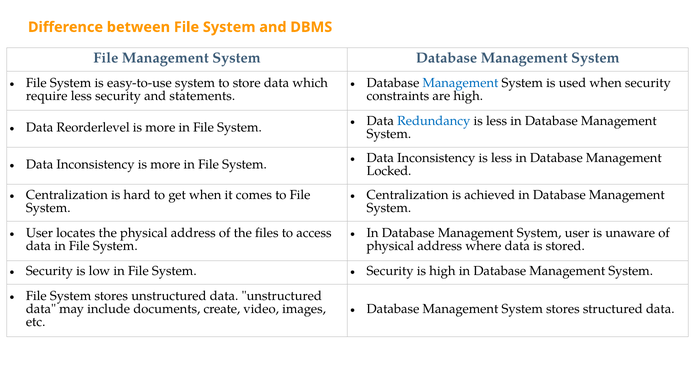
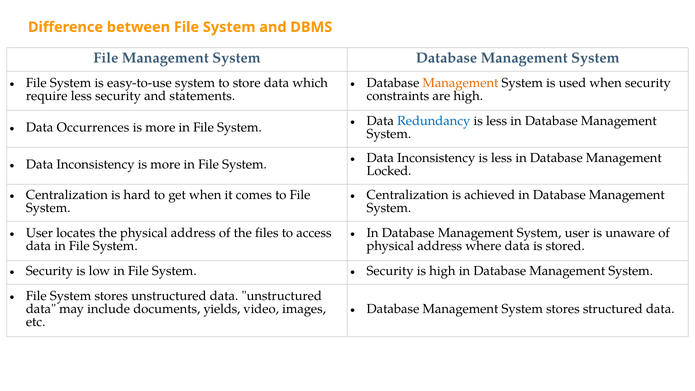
Management at (460, 83) colour: blue -> orange
Reorderlevel: Reorderlevel -> Occurrences
create: create -> yields
